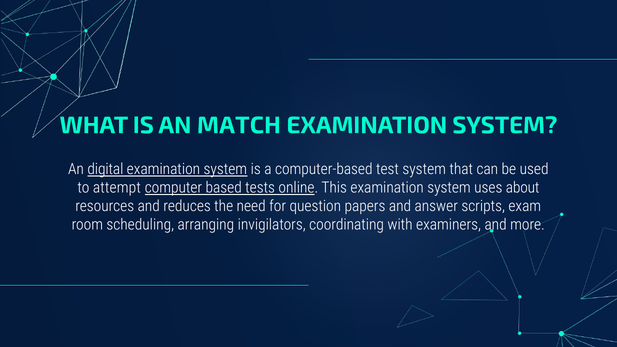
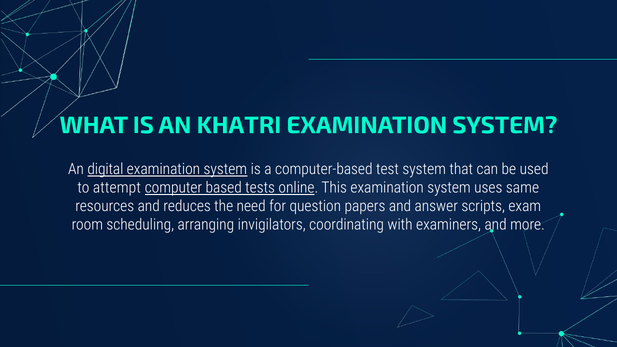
MATCH: MATCH -> KHATRI
about: about -> same
